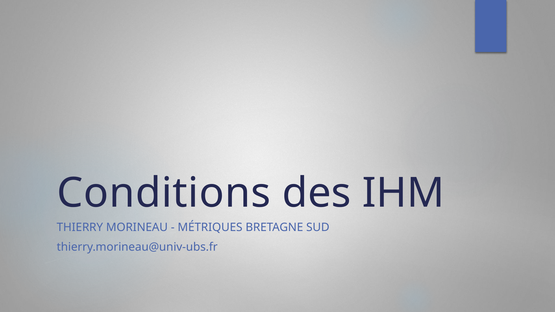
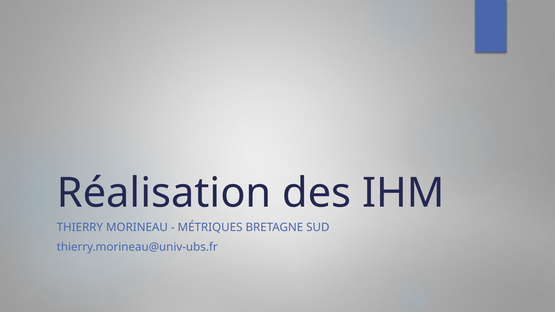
Conditions: Conditions -> Réalisation
